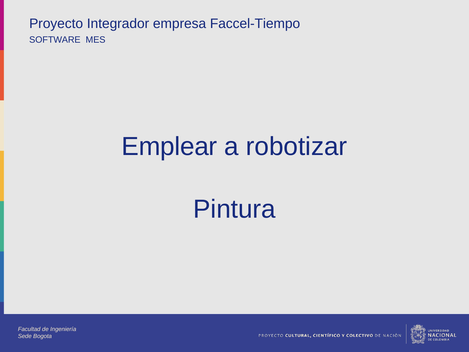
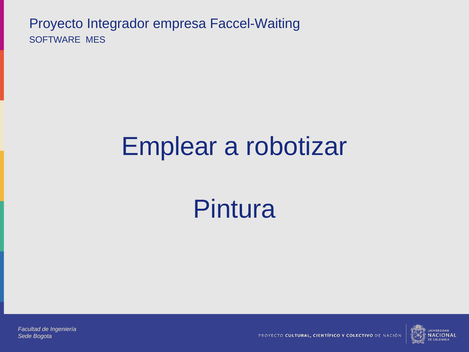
Faccel-Tiempo: Faccel-Tiempo -> Faccel-Waiting
